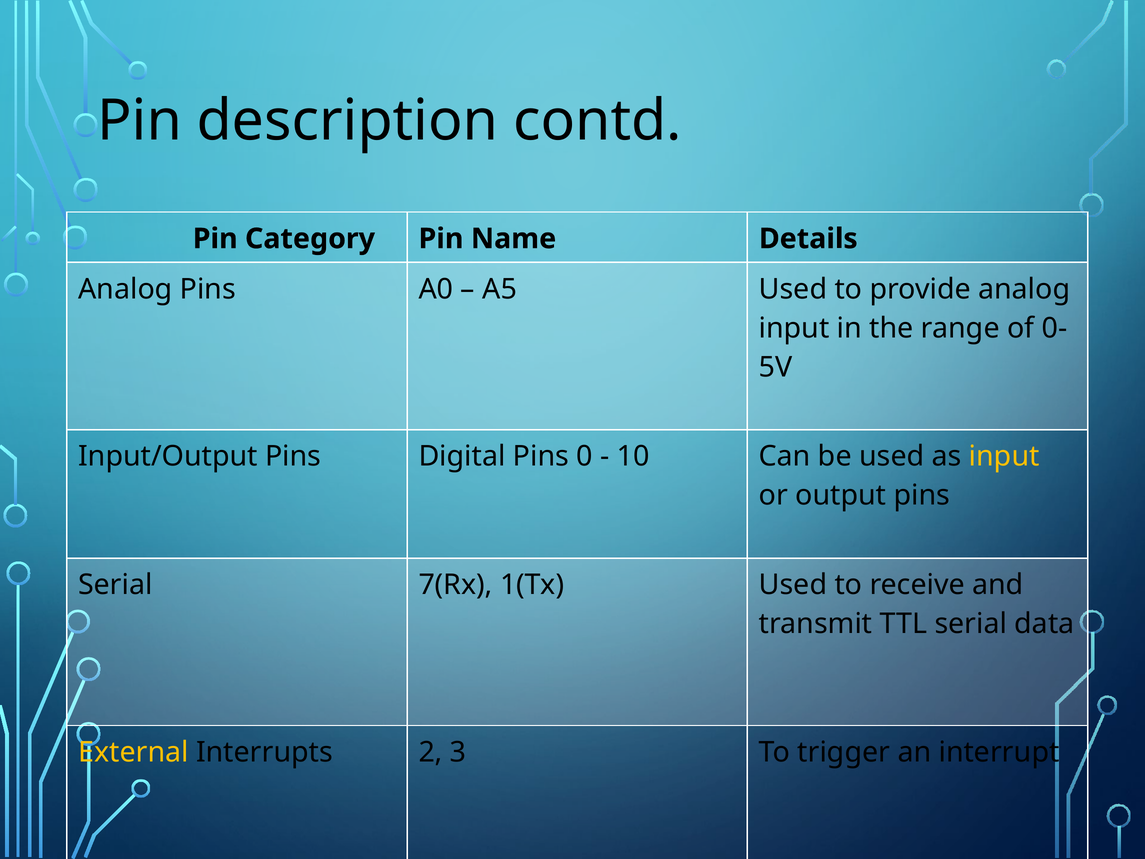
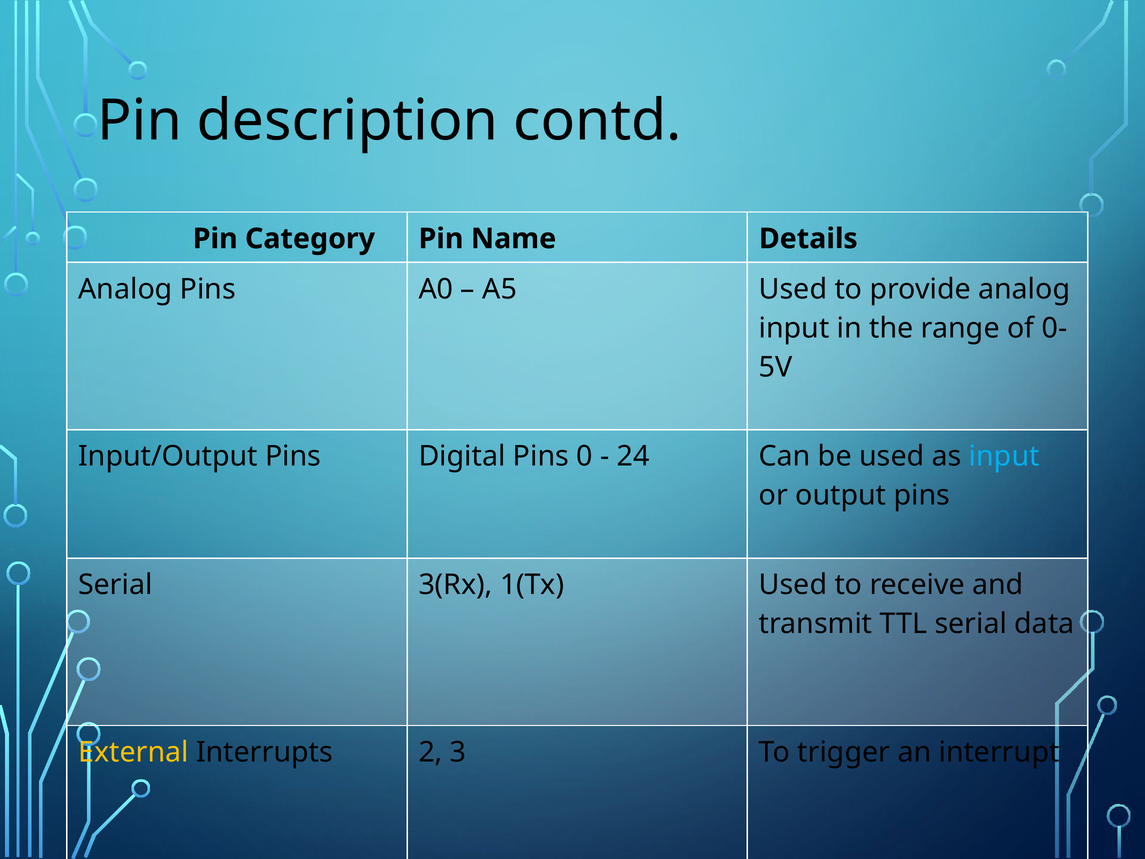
10: 10 -> 24
input at (1004, 456) colour: yellow -> light blue
7(Rx: 7(Rx -> 3(Rx
